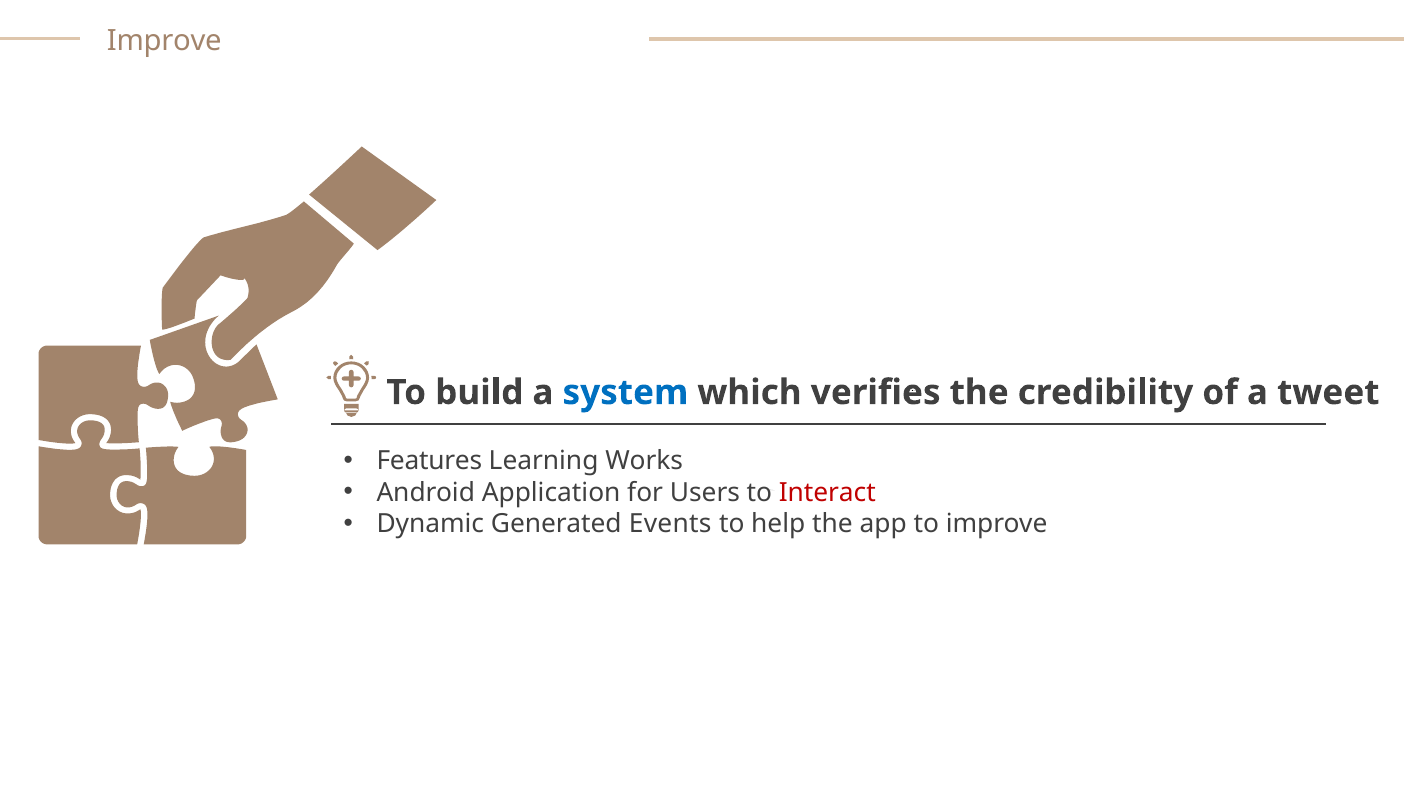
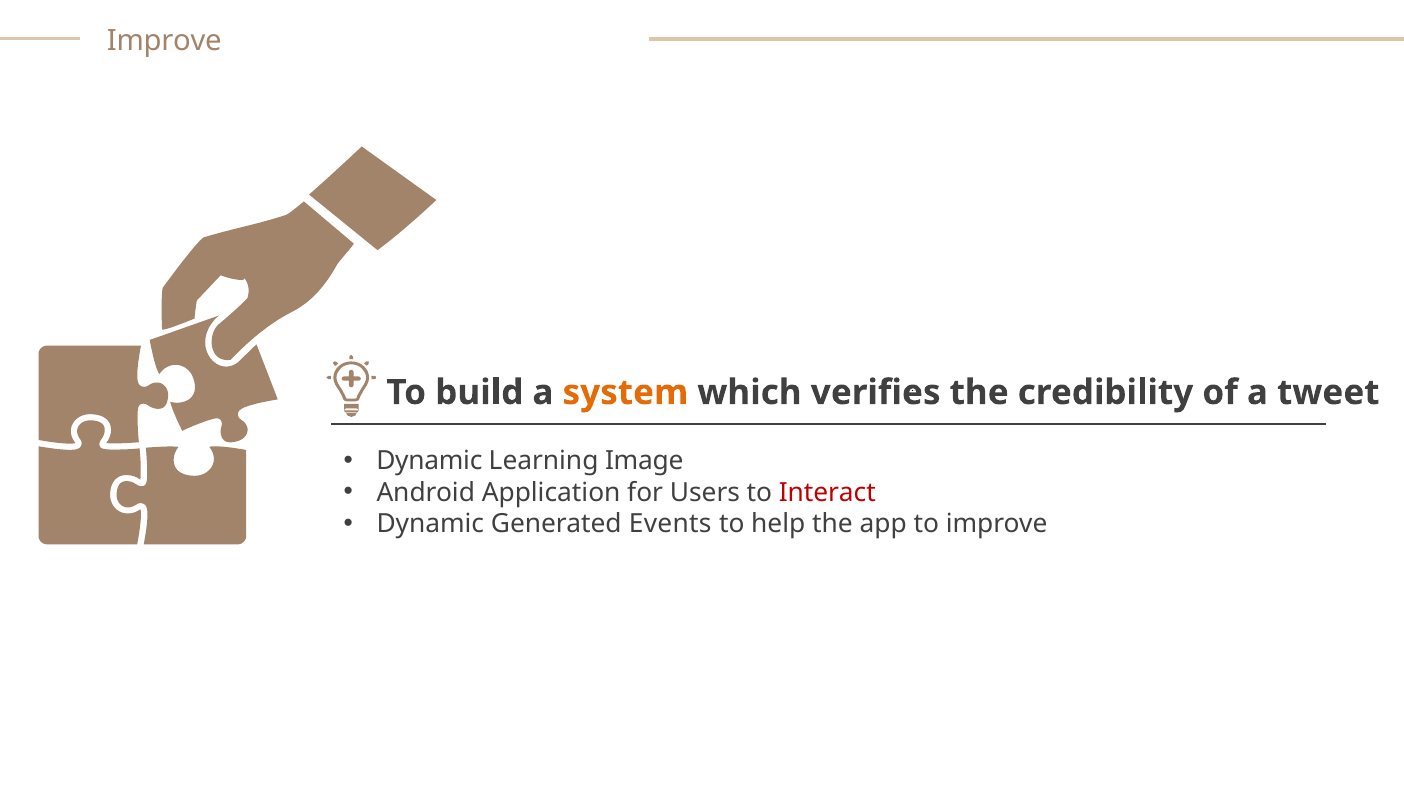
system at (625, 392) colour: blue -> orange
Features at (429, 461): Features -> Dynamic
Works: Works -> Image
